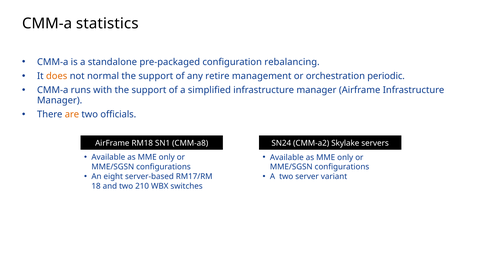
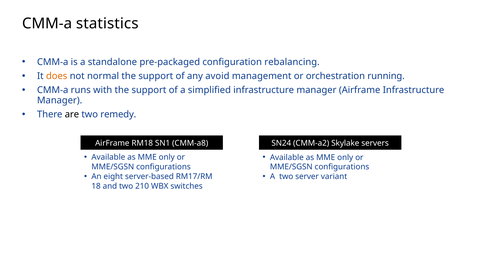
retire: retire -> avoid
periodic: periodic -> running
are colour: orange -> black
officials: officials -> remedy
